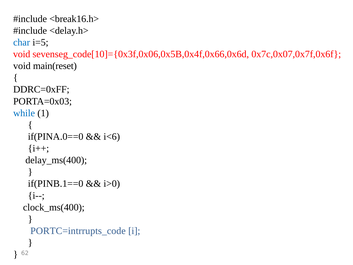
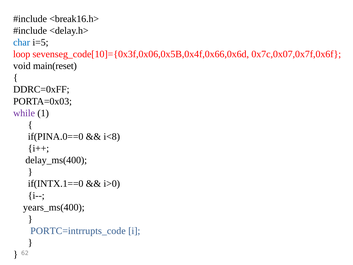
void at (22, 54): void -> loop
while colour: blue -> purple
i<6: i<6 -> i<8
if(PINB.1==0: if(PINB.1==0 -> if(INTX.1==0
clock_ms(400: clock_ms(400 -> years_ms(400
